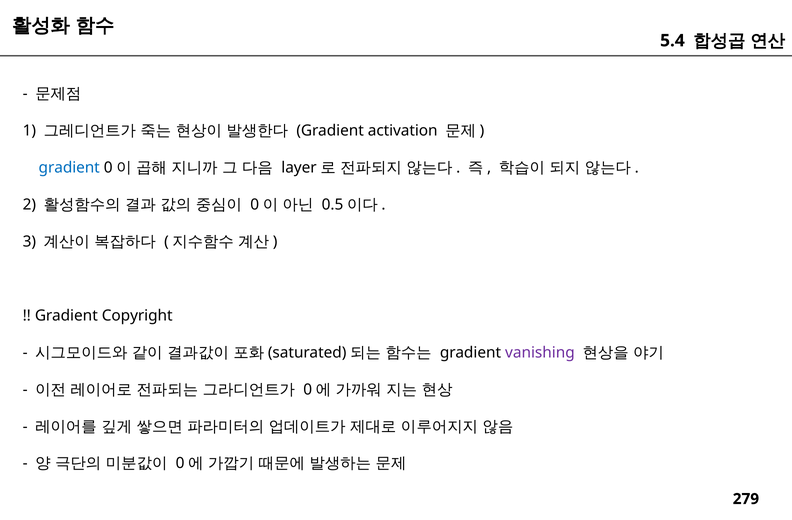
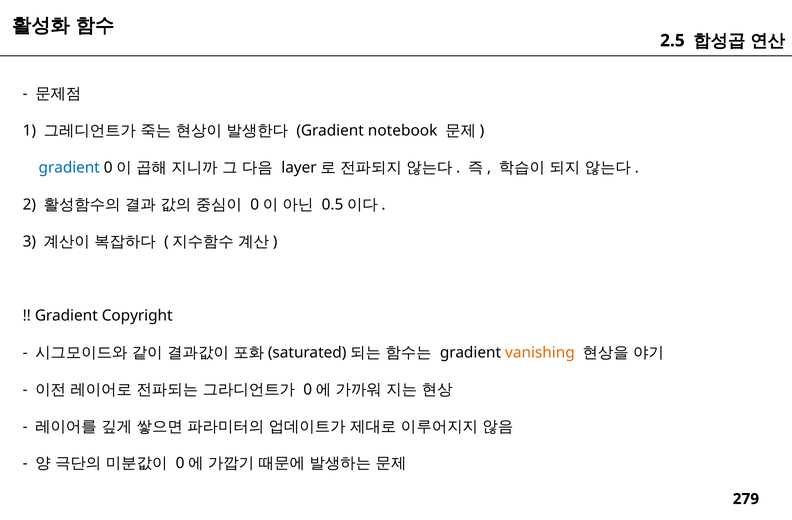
5.4: 5.4 -> 2.5
activation: activation -> notebook
vanishing colour: purple -> orange
